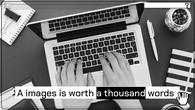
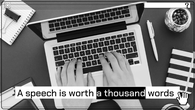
images: images -> speech
